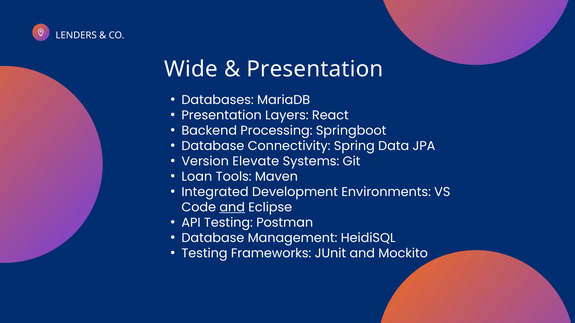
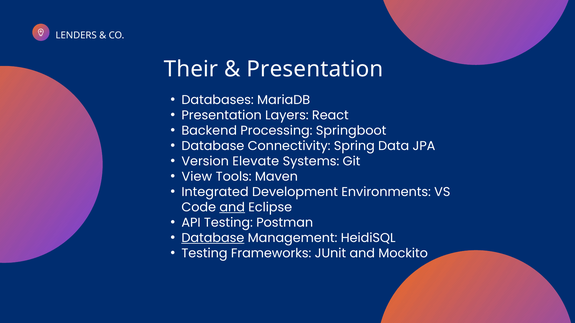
Wide: Wide -> Their
Loan: Loan -> View
Database at (213, 238) underline: none -> present
